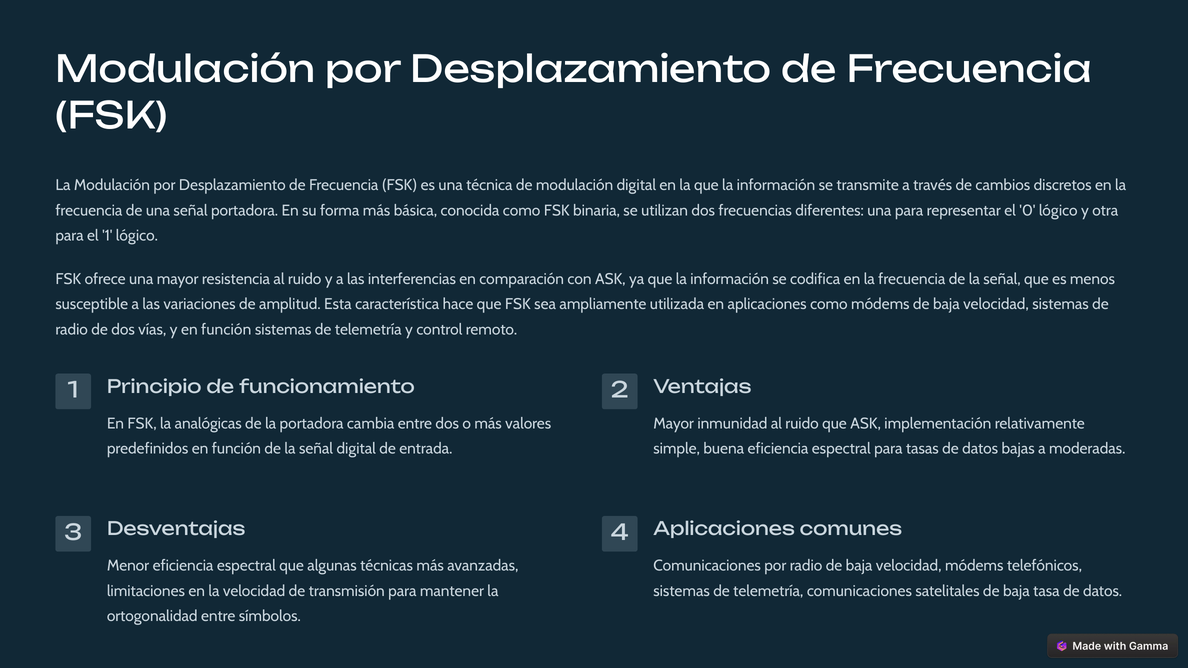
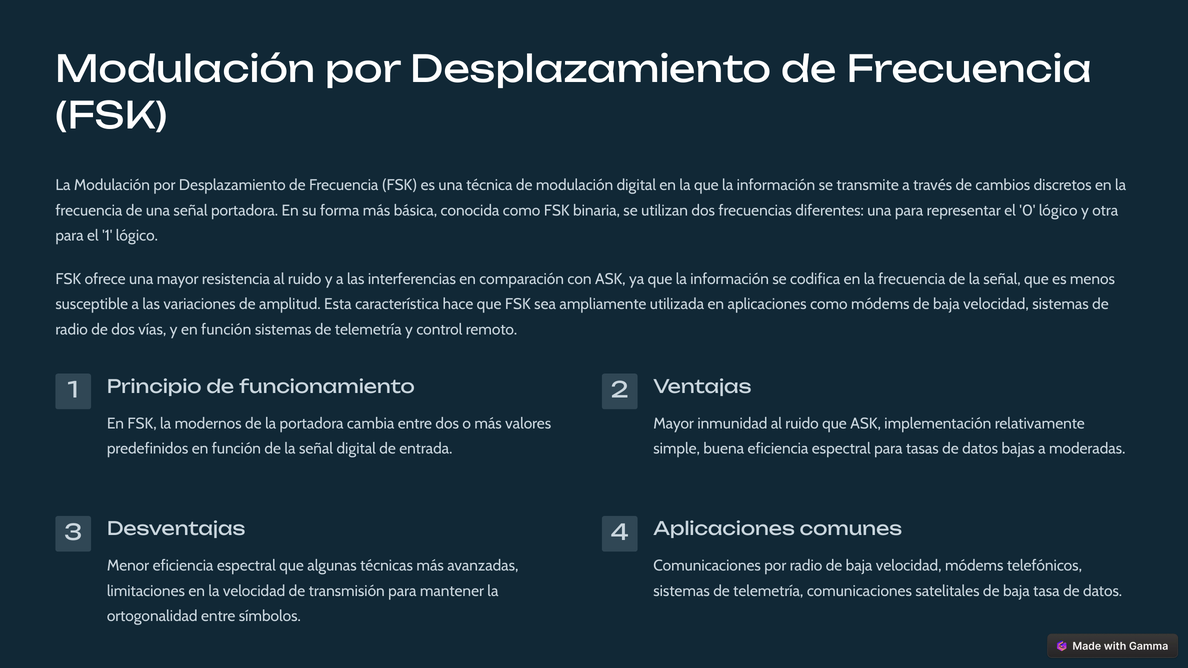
analógicas: analógicas -> modernos
